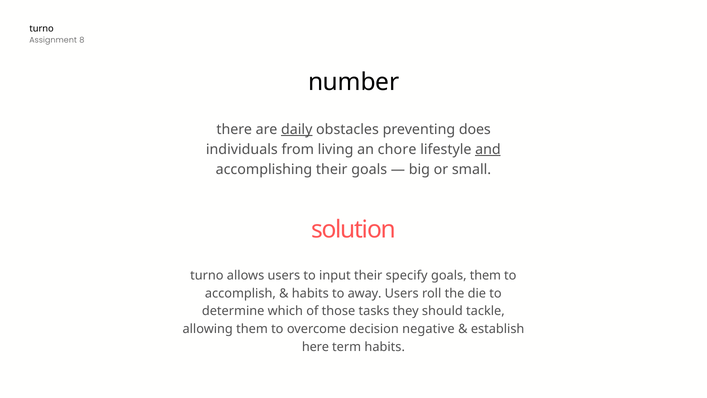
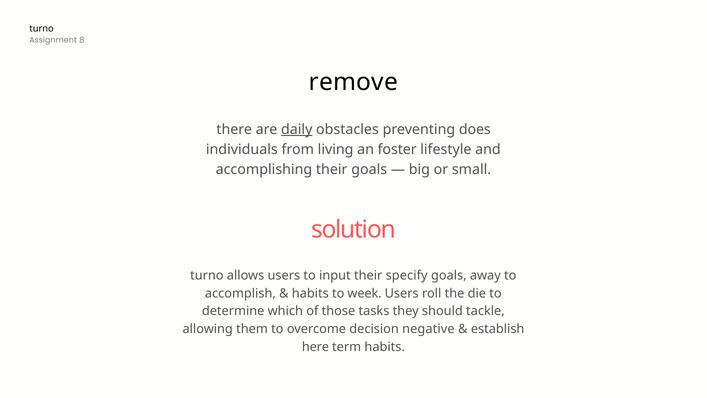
number: number -> remove
chore: chore -> foster
and underline: present -> none
goals them: them -> away
away: away -> week
